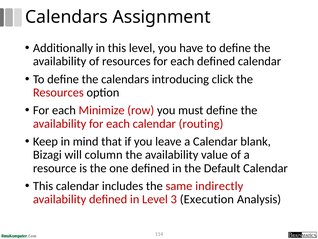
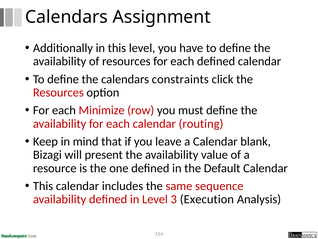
introducing: introducing -> constraints
column: column -> present
indirectly: indirectly -> sequence
